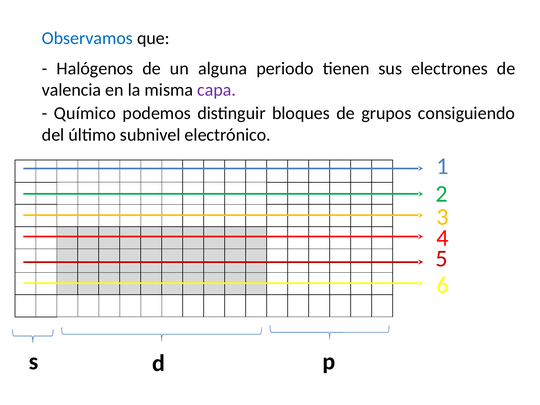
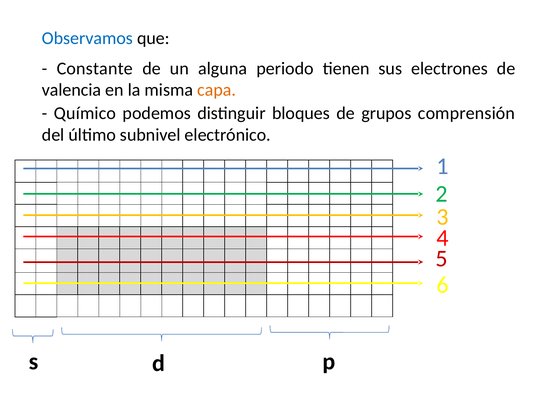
Halógenos: Halógenos -> Constante
capa colour: purple -> orange
consiguiendo: consiguiendo -> comprensión
